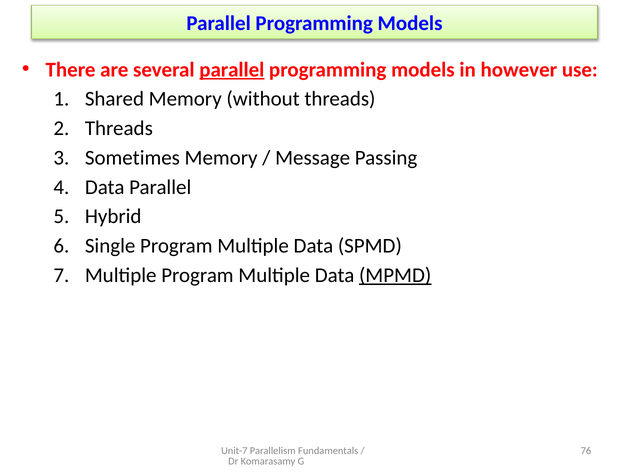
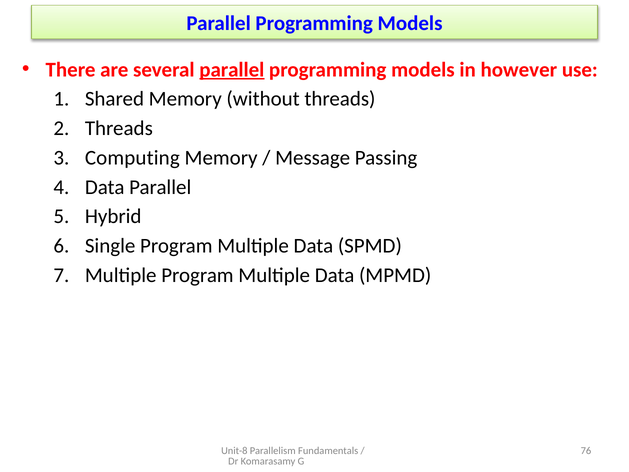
Sometimes: Sometimes -> Computing
MPMD underline: present -> none
Unit-7: Unit-7 -> Unit-8
